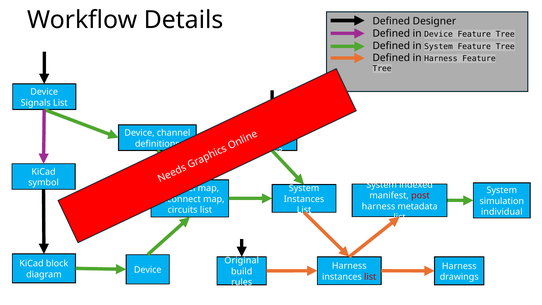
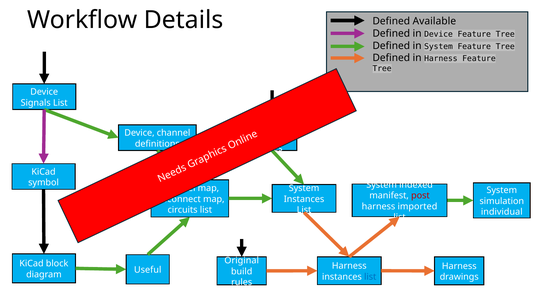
Designer: Designer -> Available
metadata: metadata -> imported
diagram Device: Device -> Useful
list at (370, 277) colour: red -> blue
